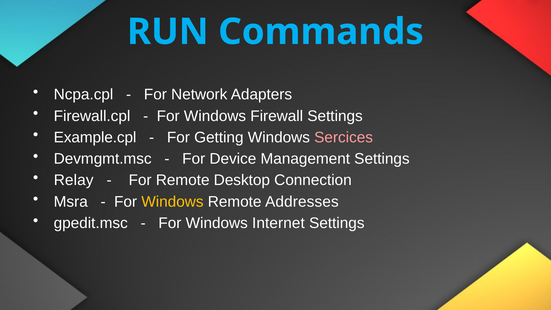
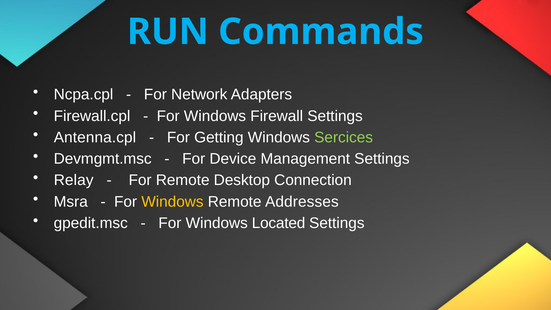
Example.cpl: Example.cpl -> Antenna.cpl
Sercices colour: pink -> light green
Internet: Internet -> Located
